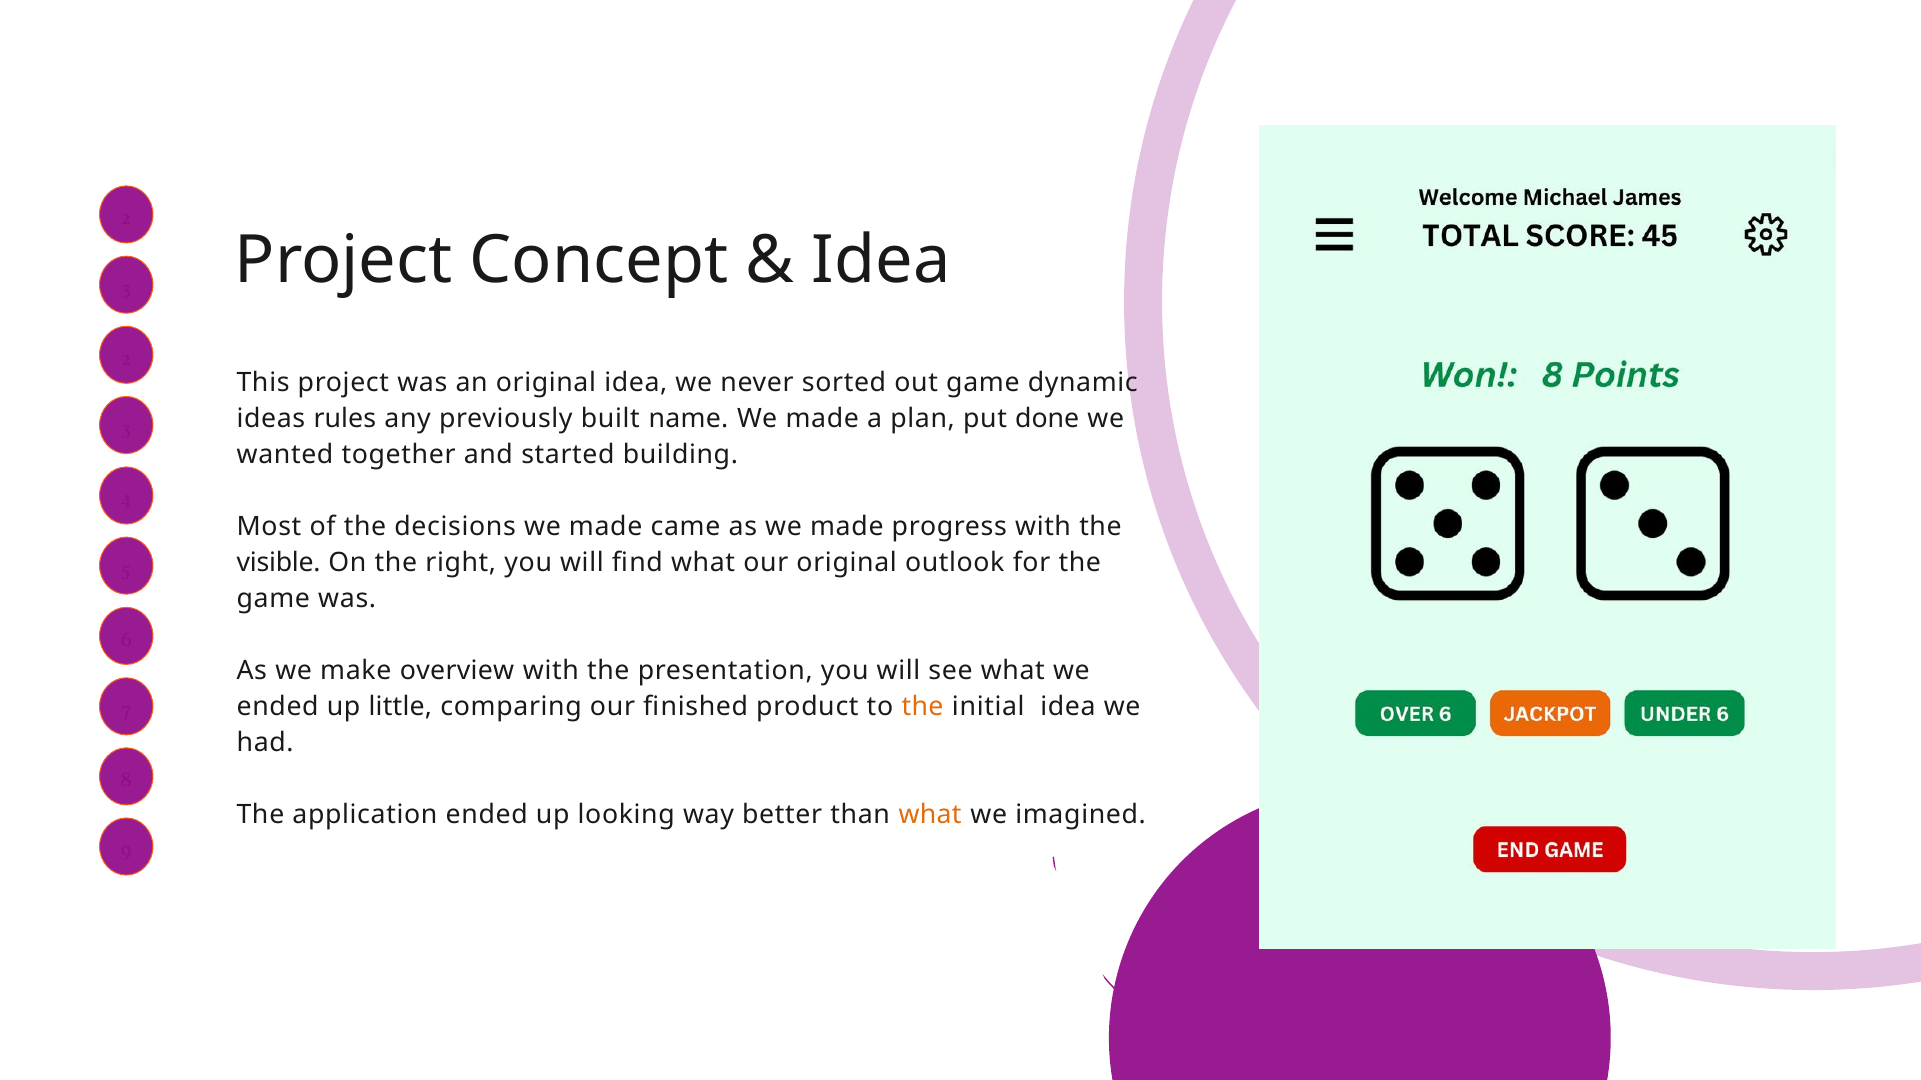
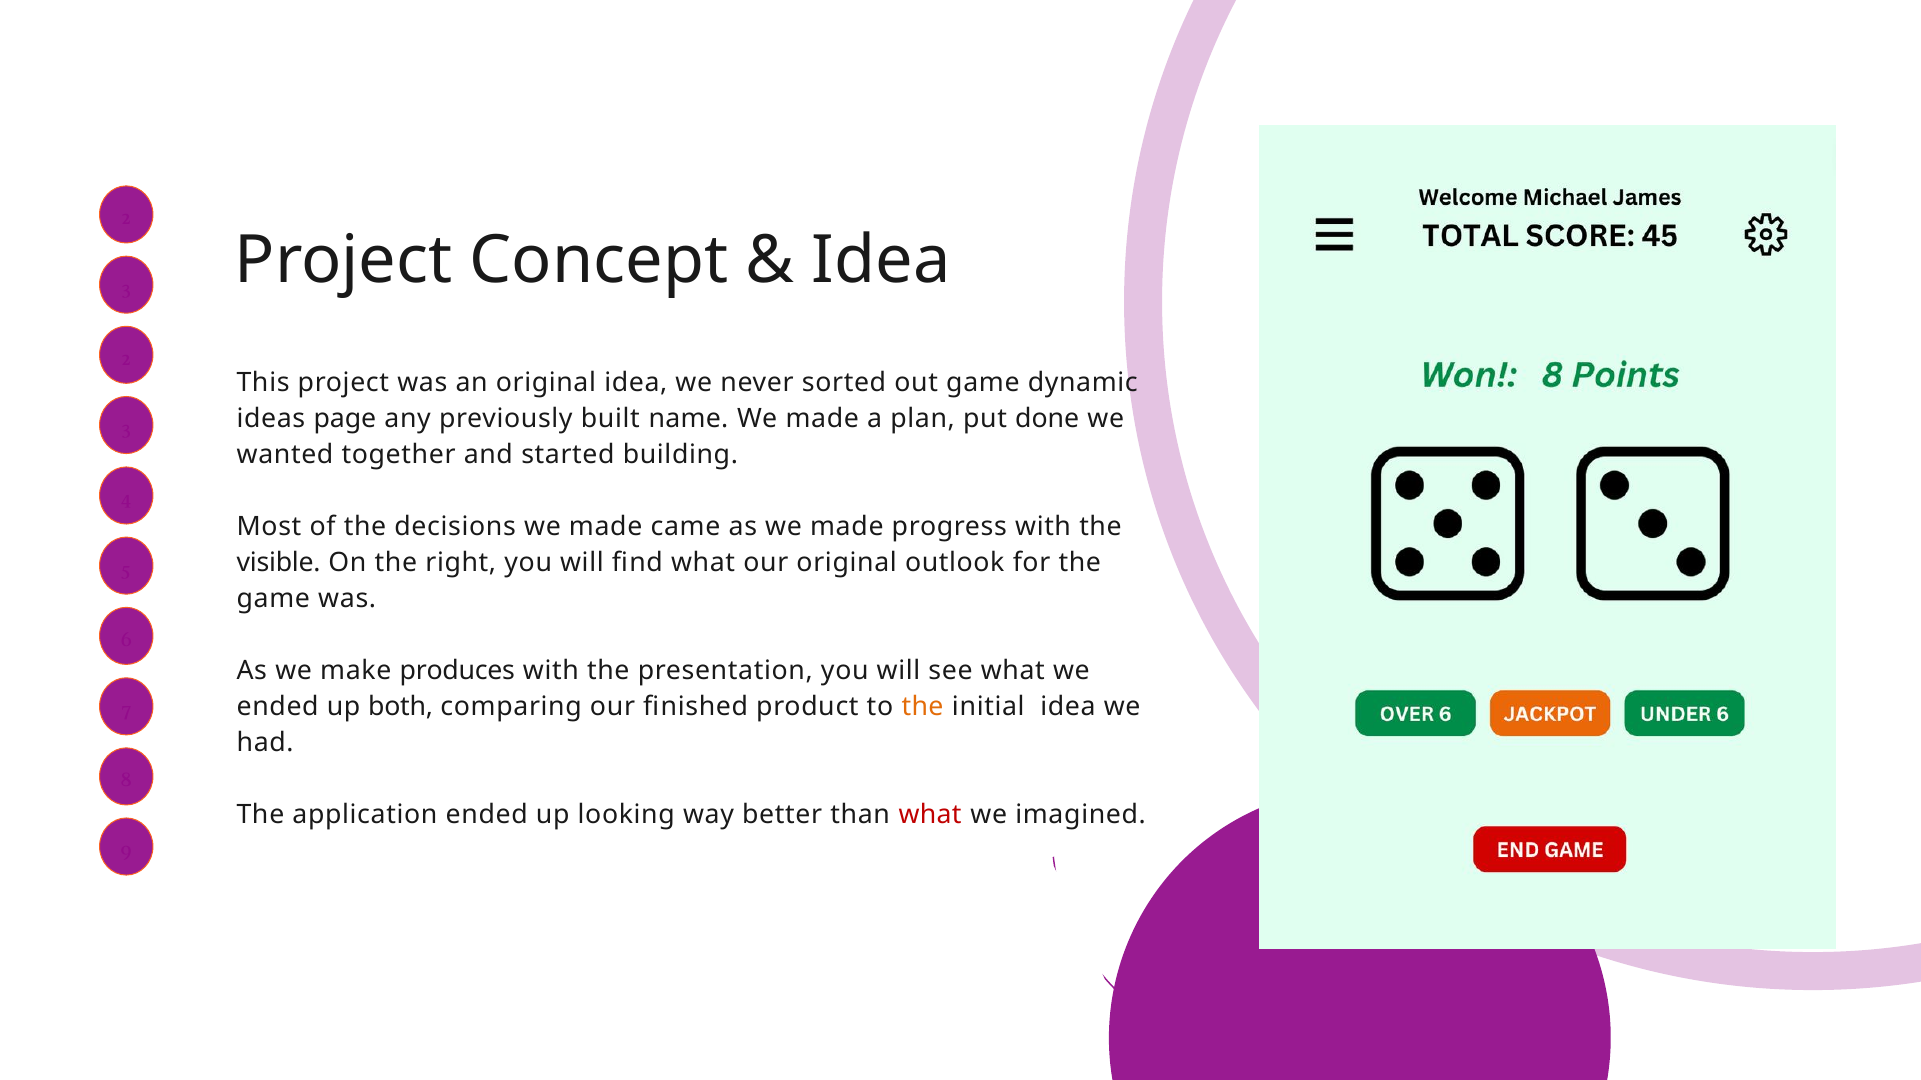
rules: rules -> page
overview: overview -> produces
little: little -> both
what at (930, 815) colour: orange -> red
